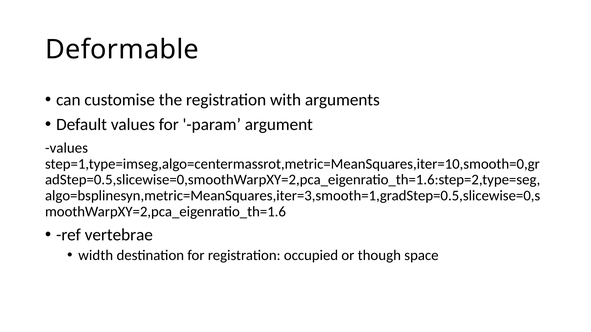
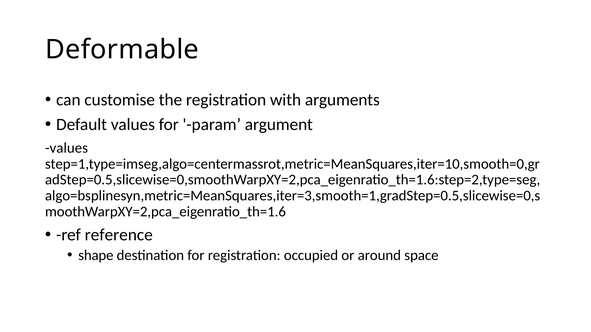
vertebrae: vertebrae -> reference
width: width -> shape
though: though -> around
